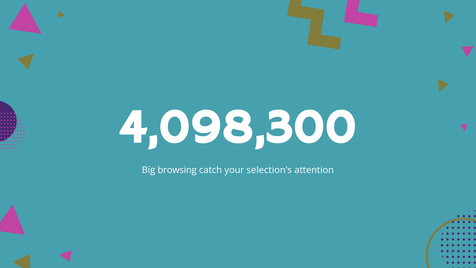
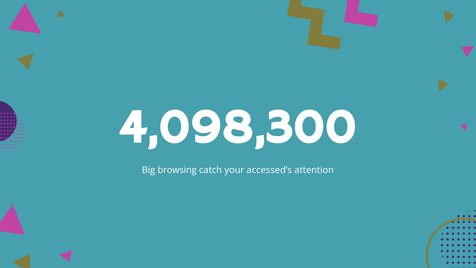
selection’s: selection’s -> accessed’s
